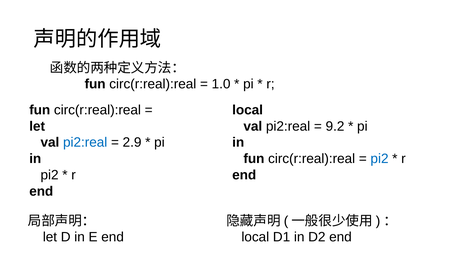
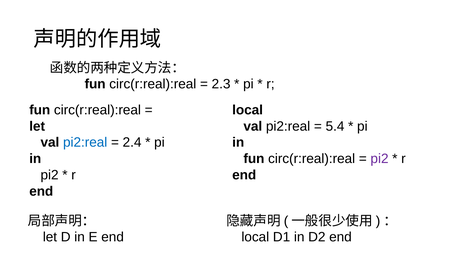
1.0: 1.0 -> 2.3
9.2: 9.2 -> 5.4
2.9: 2.9 -> 2.4
pi2 at (380, 159) colour: blue -> purple
